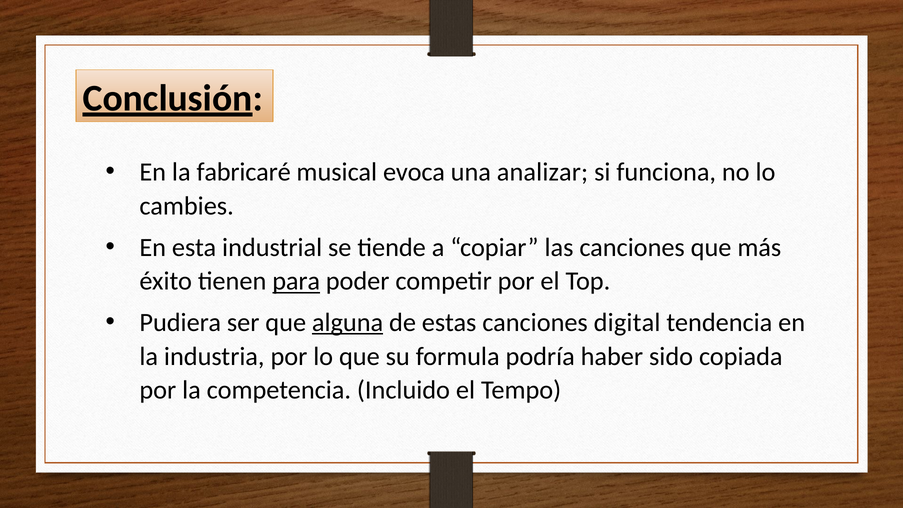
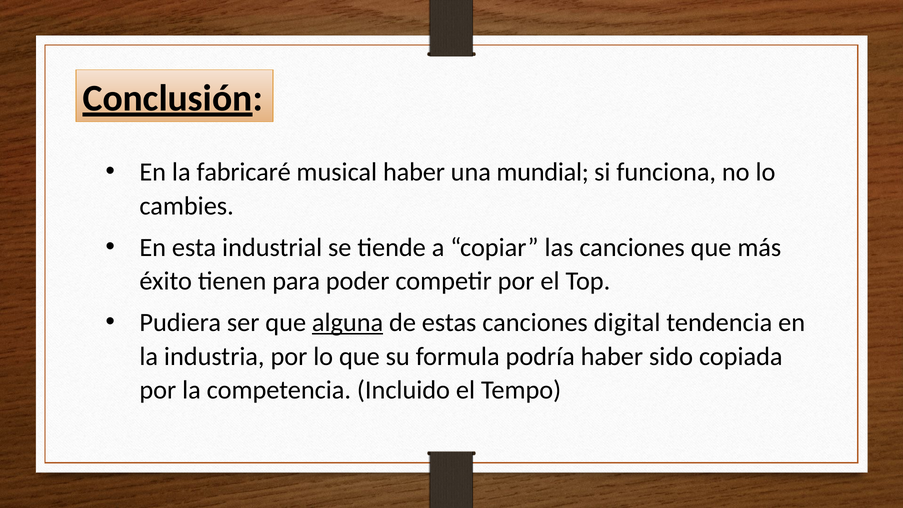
musical evoca: evoca -> haber
analizar: analizar -> mundial
para underline: present -> none
